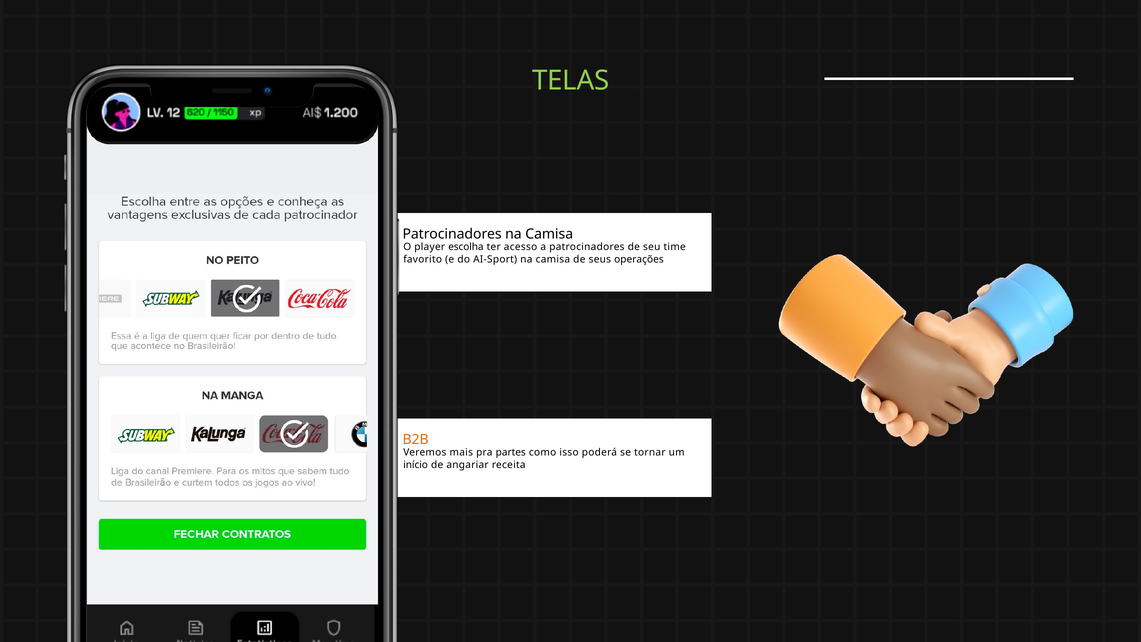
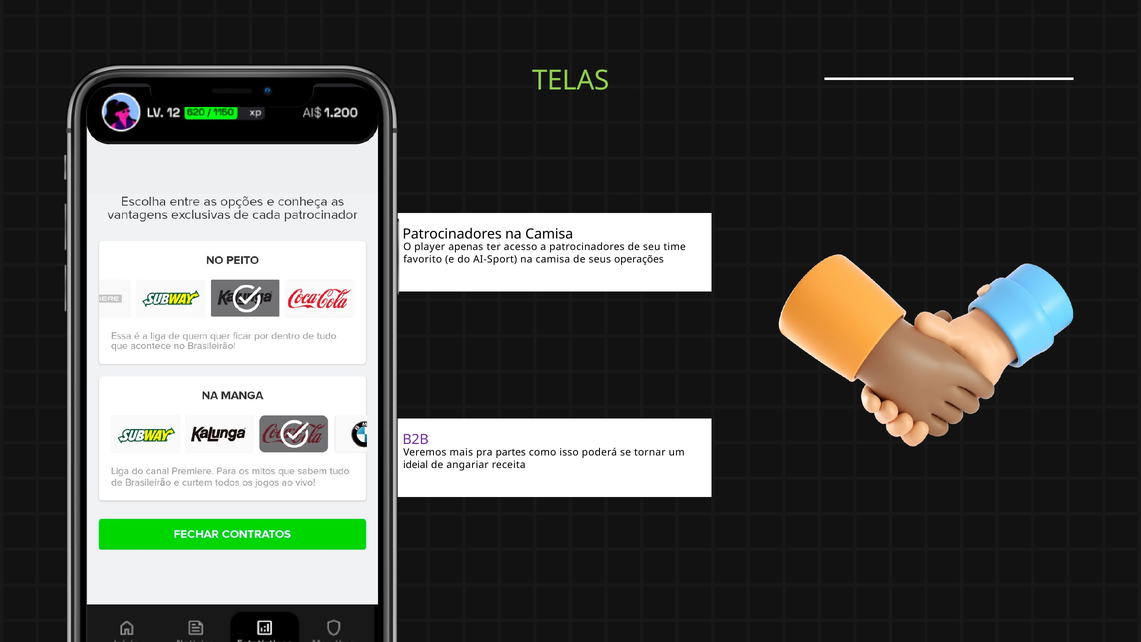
escolha: escolha -> apenas
B2B colour: orange -> purple
início: início -> ideial
